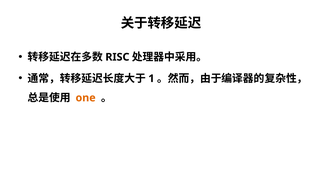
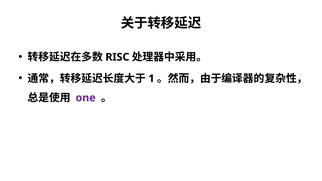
one colour: orange -> purple
